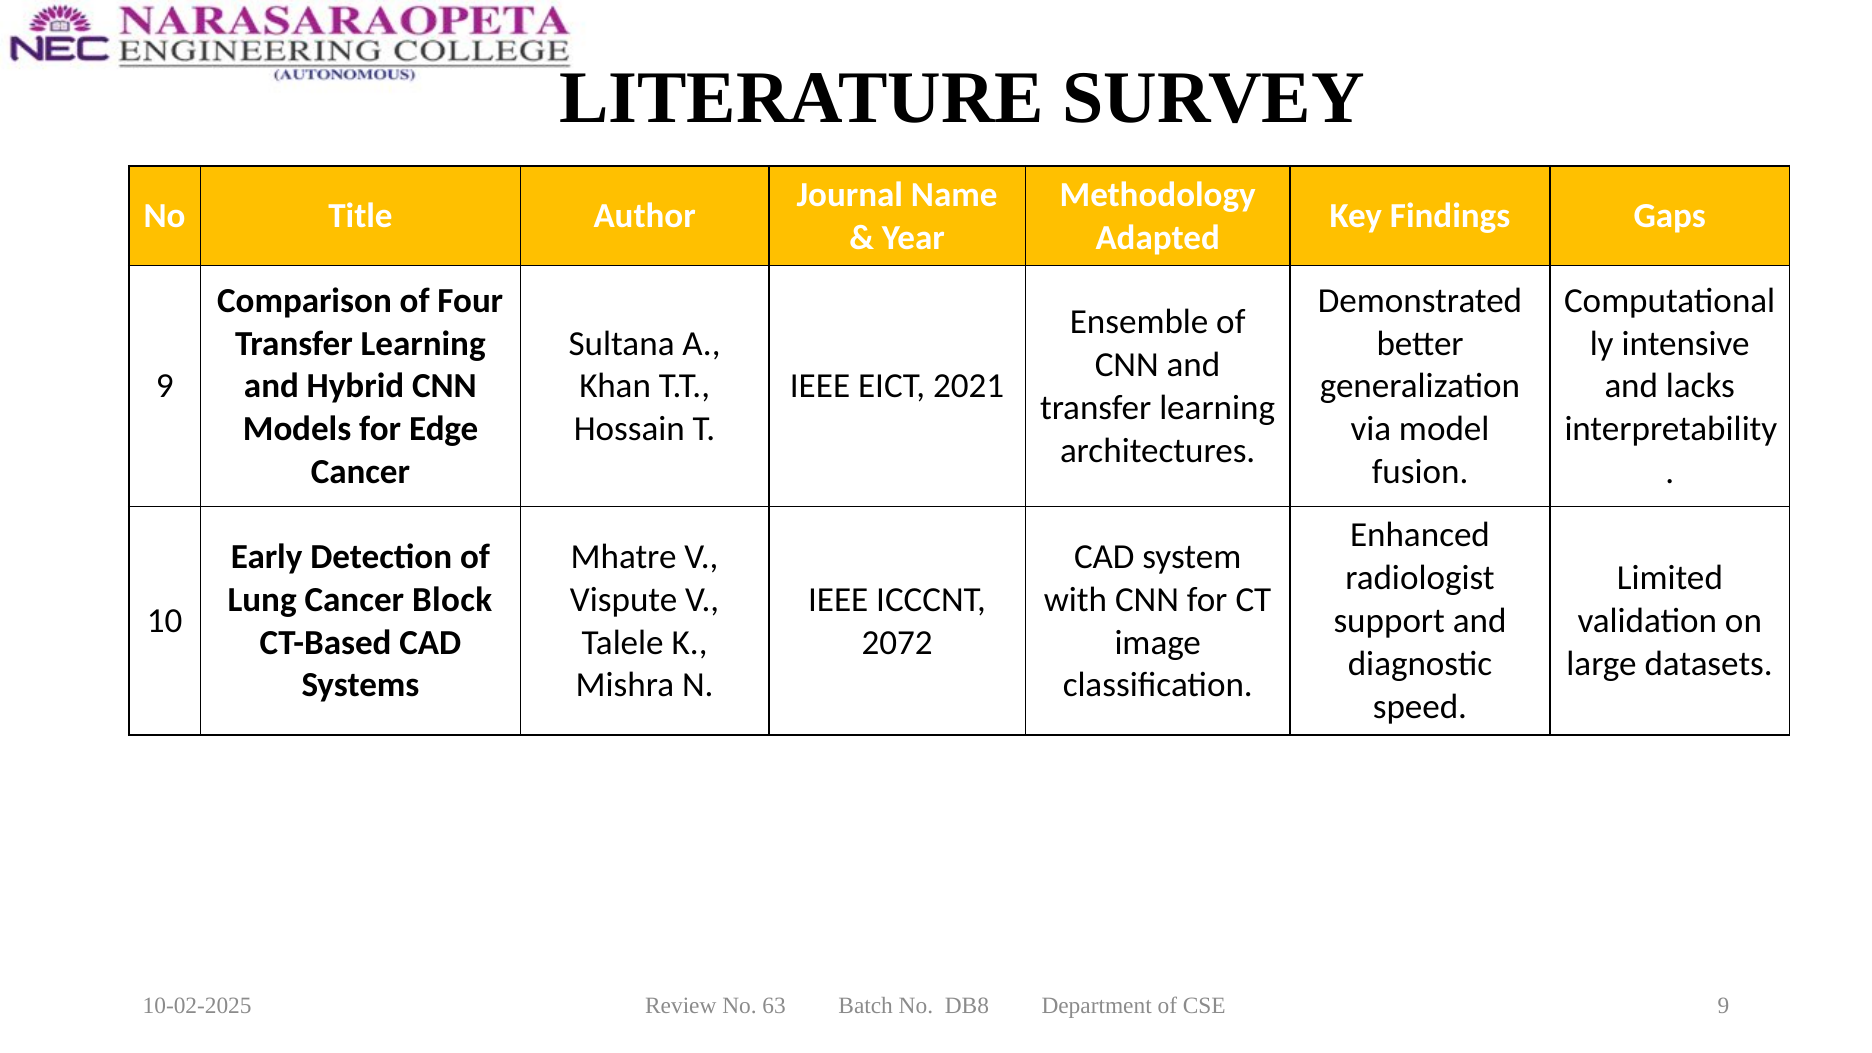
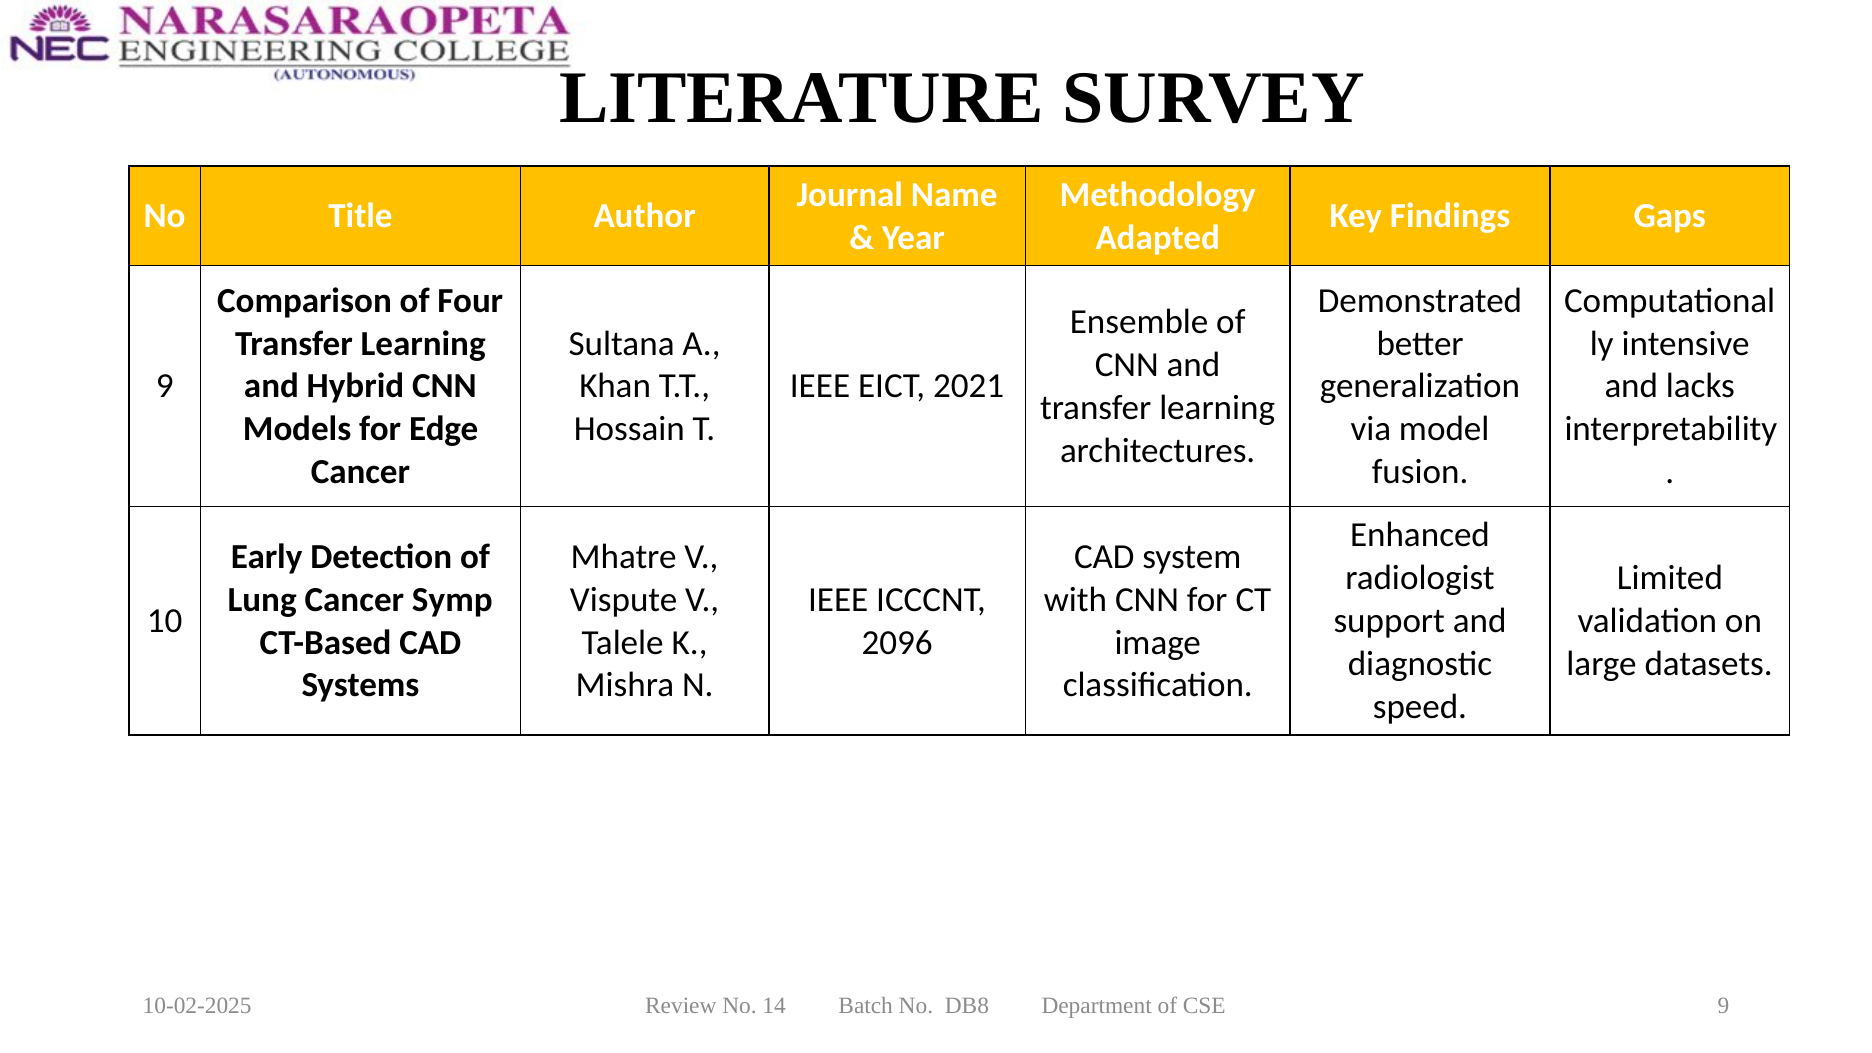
Block: Block -> Symp
2072: 2072 -> 2096
63: 63 -> 14
